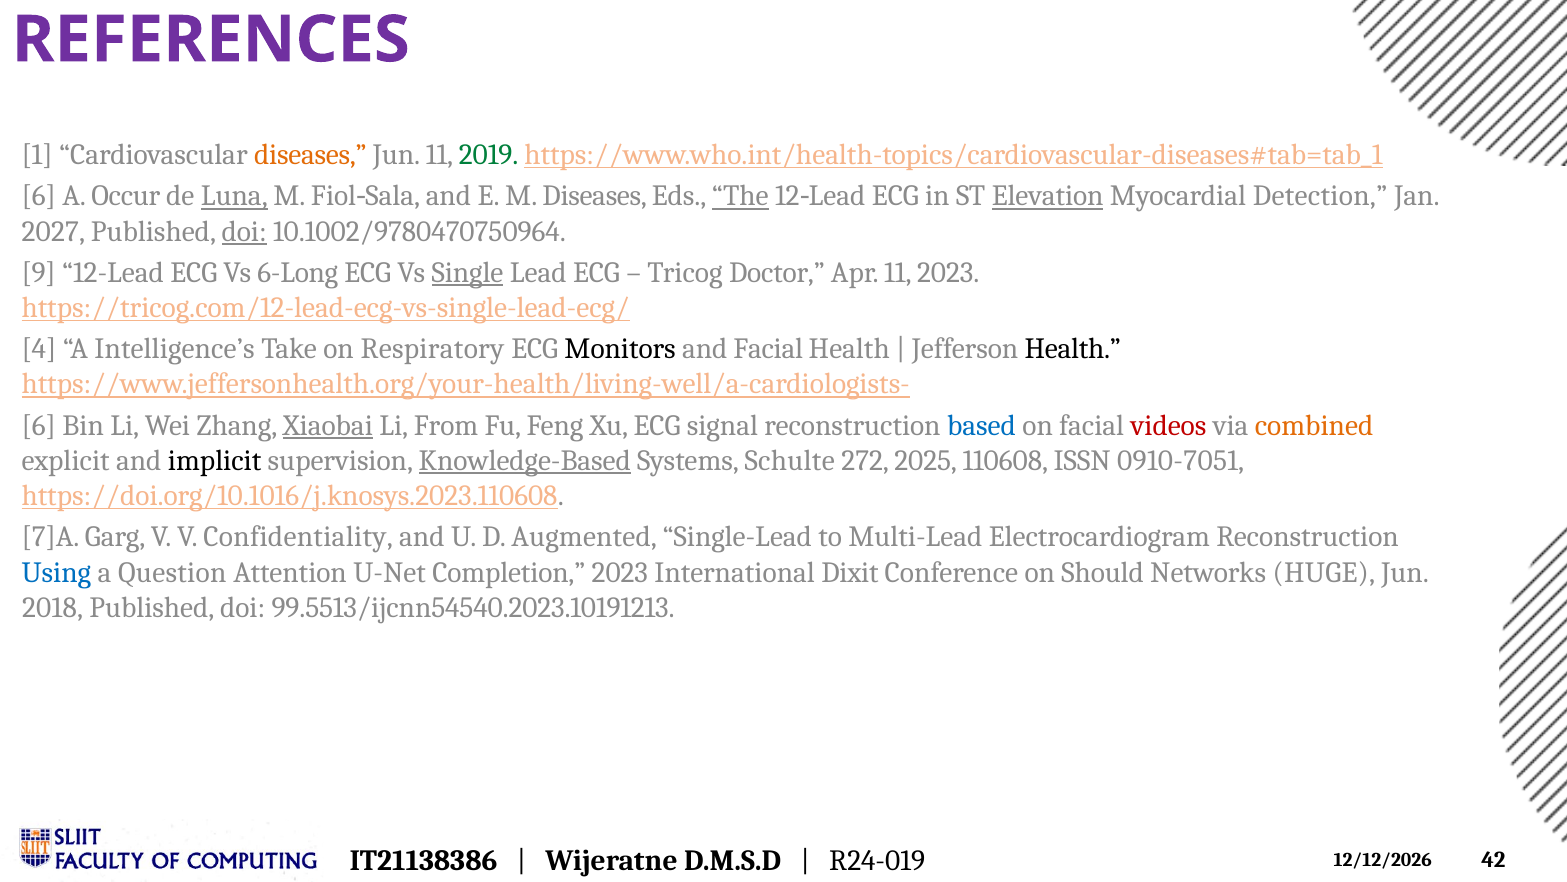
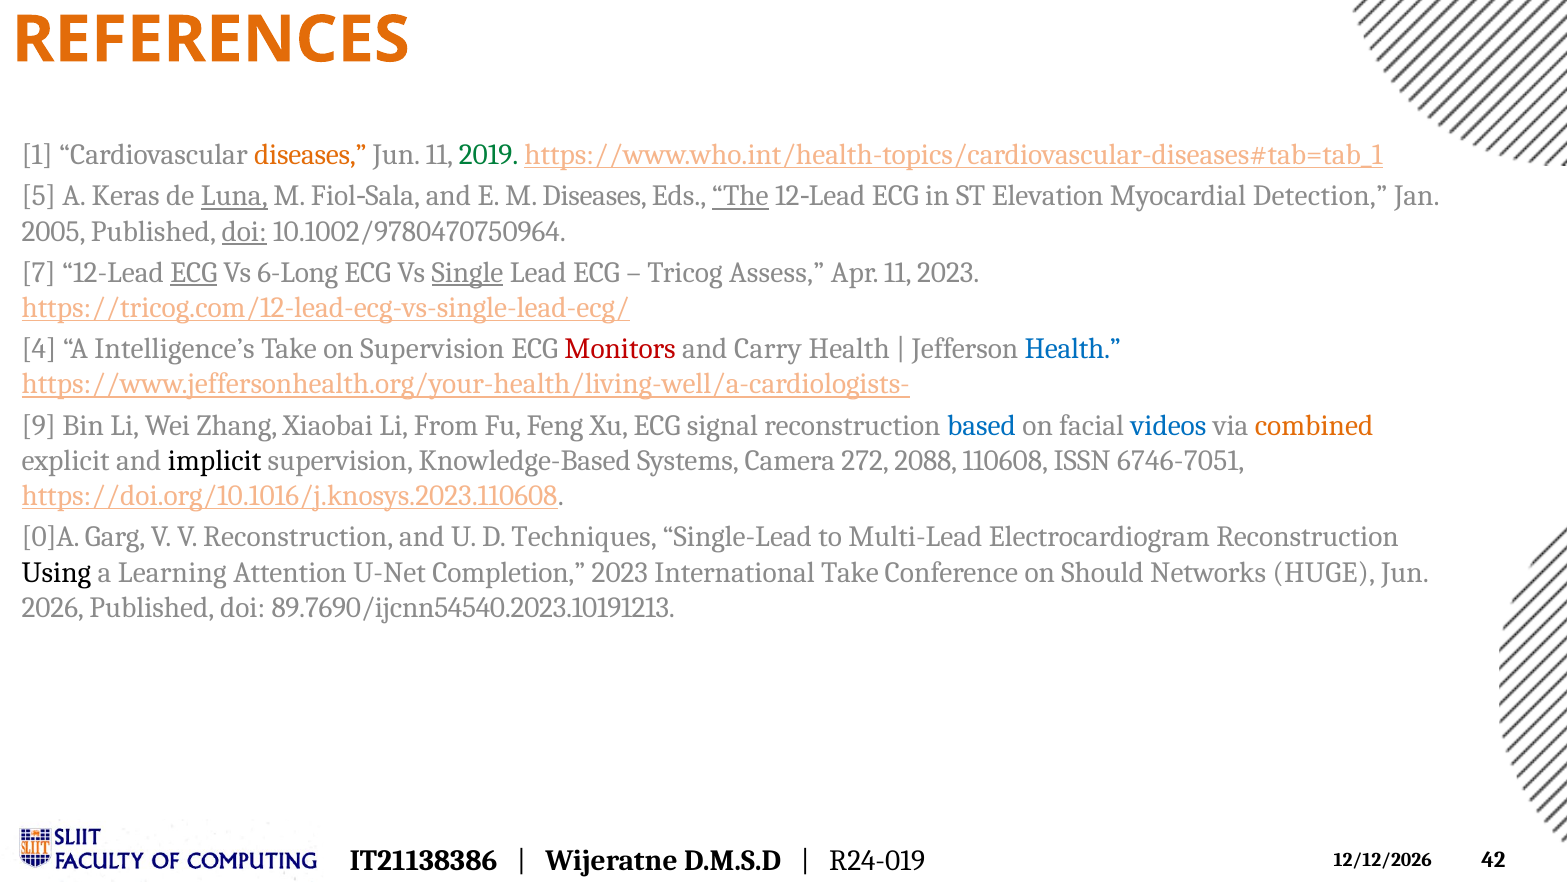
REFERENCES colour: purple -> orange
6 at (39, 196): 6 -> 5
Occur: Occur -> Keras
Elevation underline: present -> none
2027: 2027 -> 2005
9: 9 -> 7
ECG at (194, 272) underline: none -> present
Doctor: Doctor -> Assess
on Respiratory: Respiratory -> Supervision
Monitors colour: black -> red
and Facial: Facial -> Carry
Health at (1073, 349) colour: black -> blue
6 at (39, 425): 6 -> 9
Xiaobai underline: present -> none
videos colour: red -> blue
Knowledge-Based underline: present -> none
Schulte: Schulte -> Camera
2025: 2025 -> 2088
0910-7051: 0910-7051 -> 6746-7051
7]A: 7]A -> 0]A
V Confidentiality: Confidentiality -> Reconstruction
Augmented: Augmented -> Techniques
Using colour: blue -> black
Question: Question -> Learning
International Dixit: Dixit -> Take
2018: 2018 -> 2026
99.5513/ijcnn54540.2023.10191213: 99.5513/ijcnn54540.2023.10191213 -> 89.7690/ijcnn54540.2023.10191213
